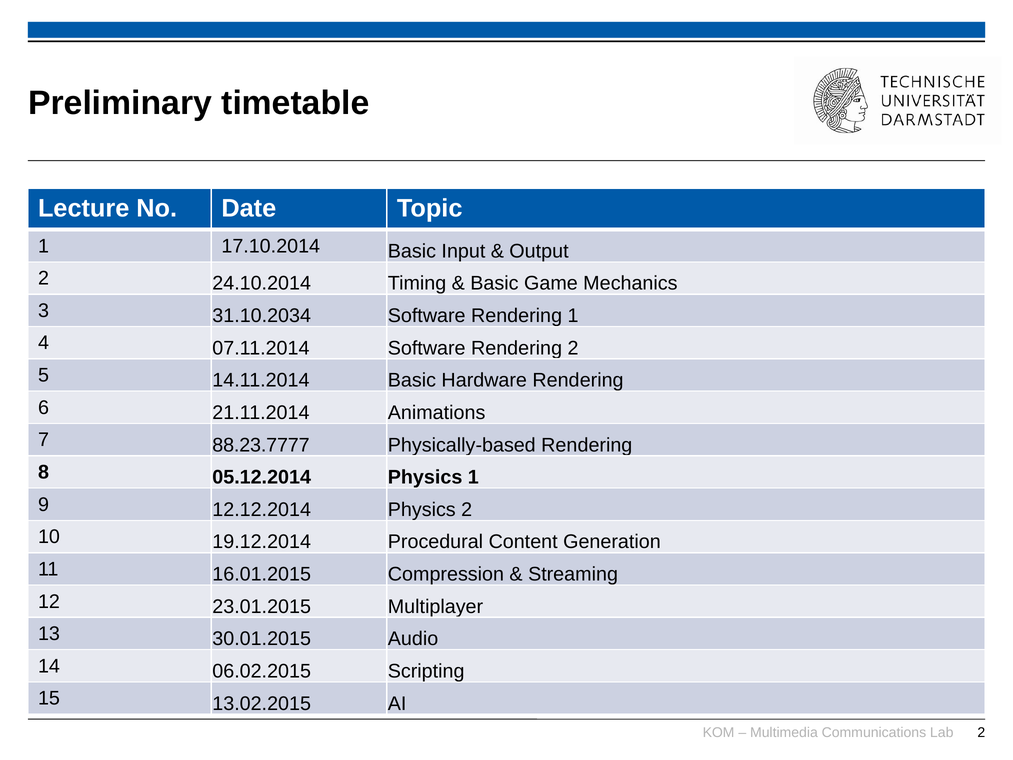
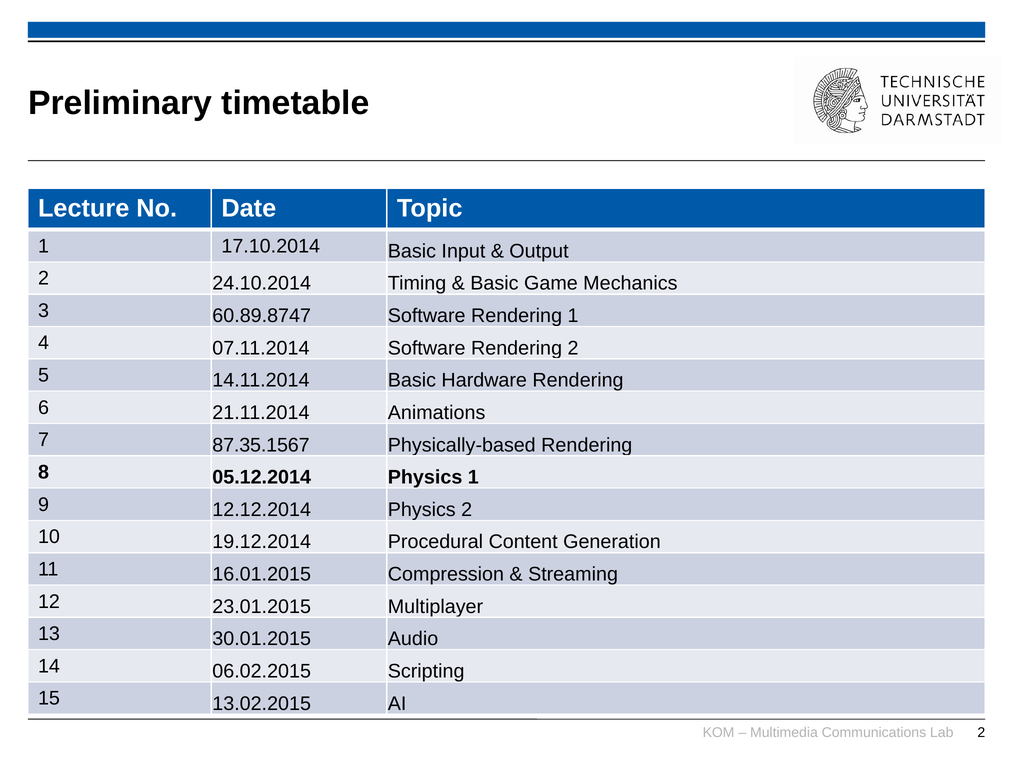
31.10.2034: 31.10.2034 -> 60.89.8747
88.23.7777: 88.23.7777 -> 87.35.1567
